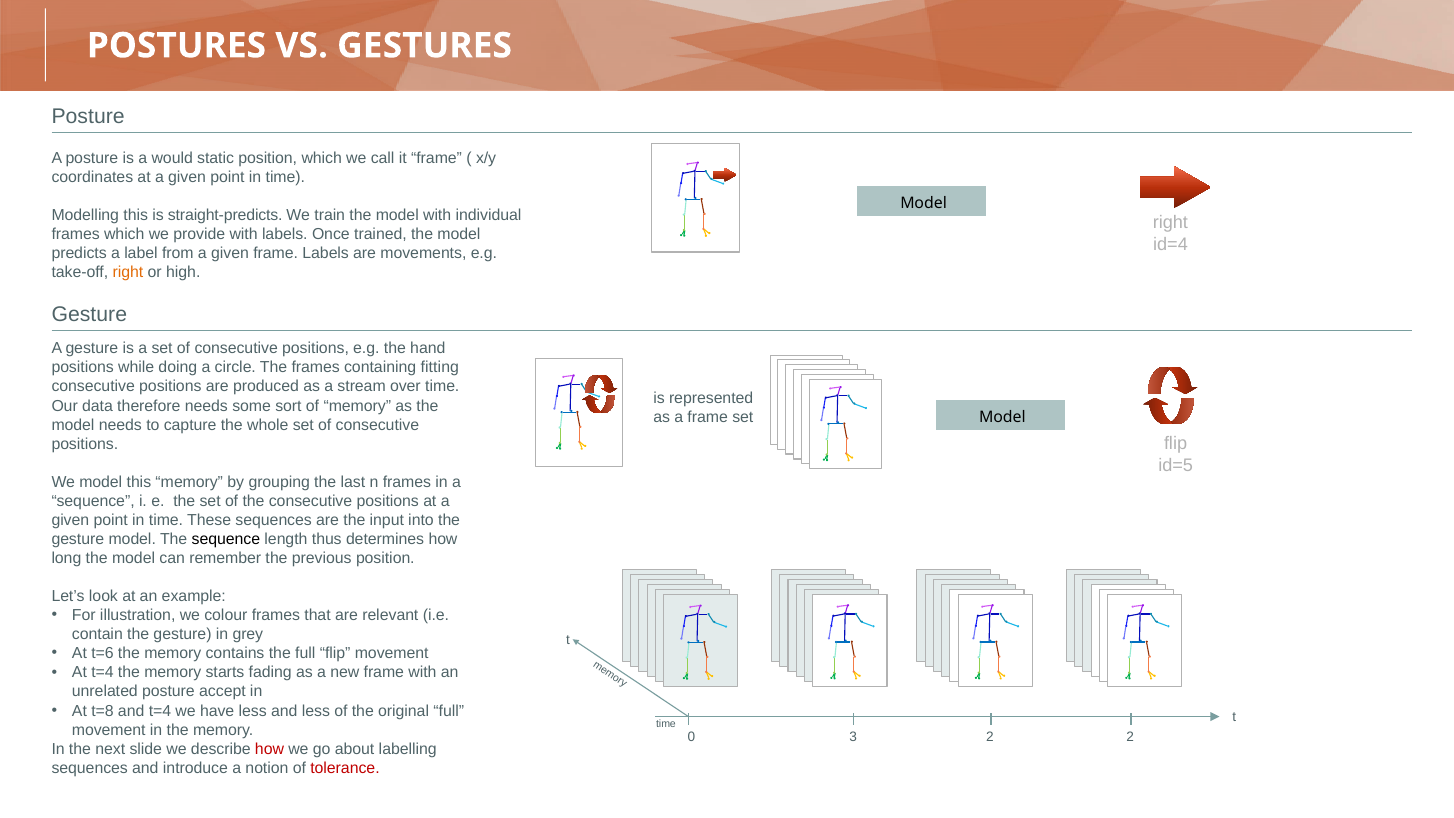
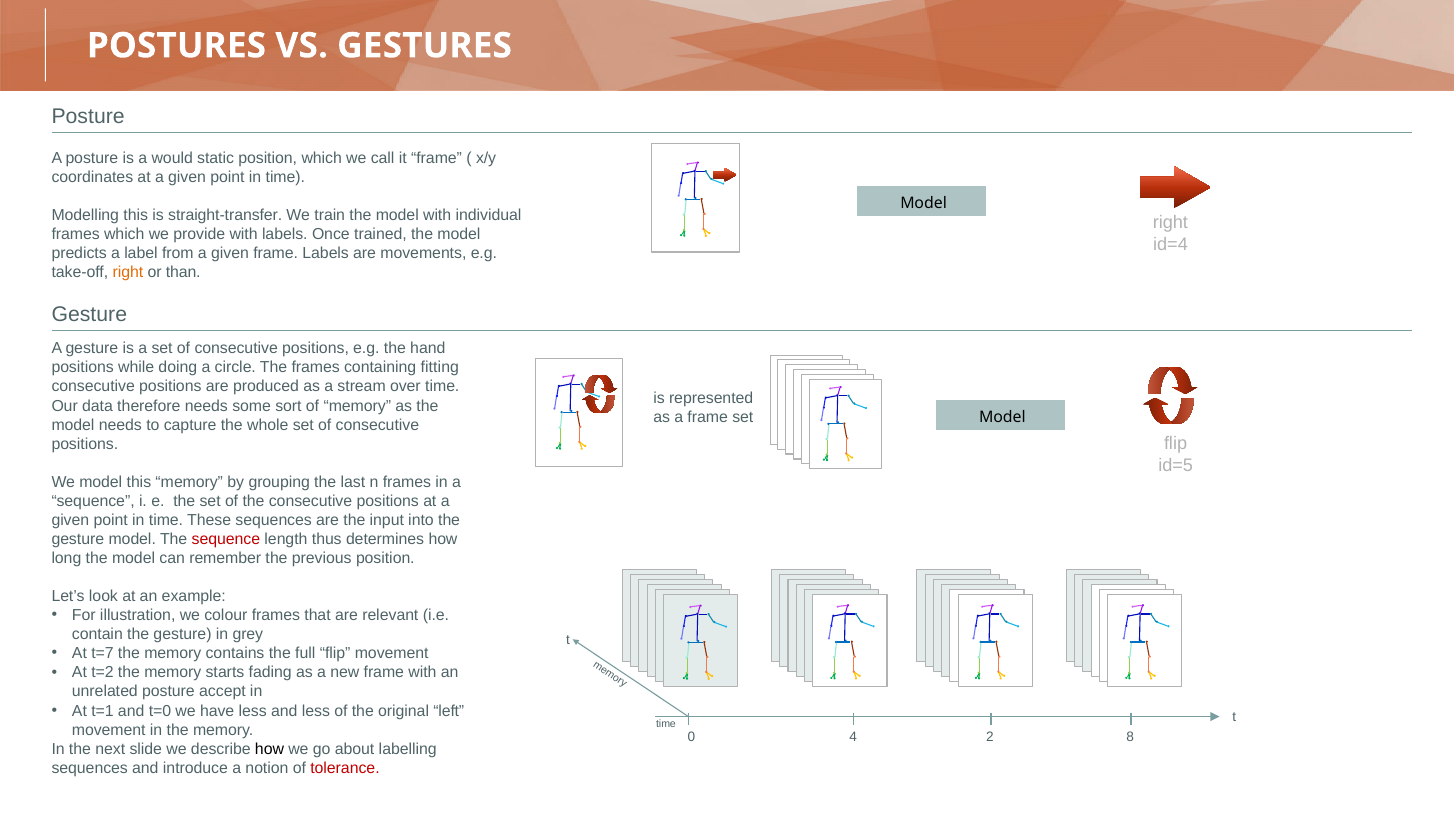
straight-predicts: straight-predicts -> straight-transfer
high: high -> than
sequence at (226, 539) colour: black -> red
t=6: t=6 -> t=7
At t=4: t=4 -> t=2
t=8: t=8 -> t=1
and t=4: t=4 -> t=0
original full: full -> left
3: 3 -> 4
2 2: 2 -> 8
how at (269, 749) colour: red -> black
